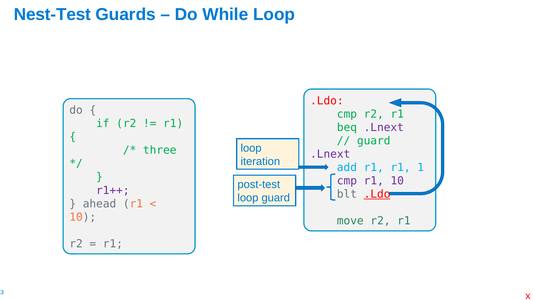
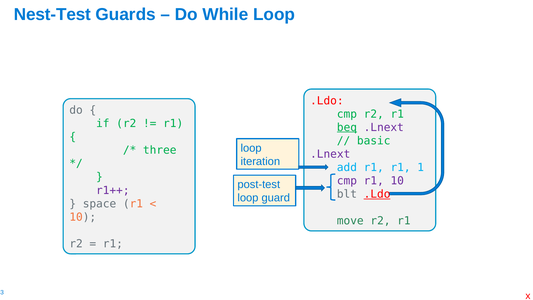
beq underline: none -> present
guard at (374, 141): guard -> basic
ahead: ahead -> space
